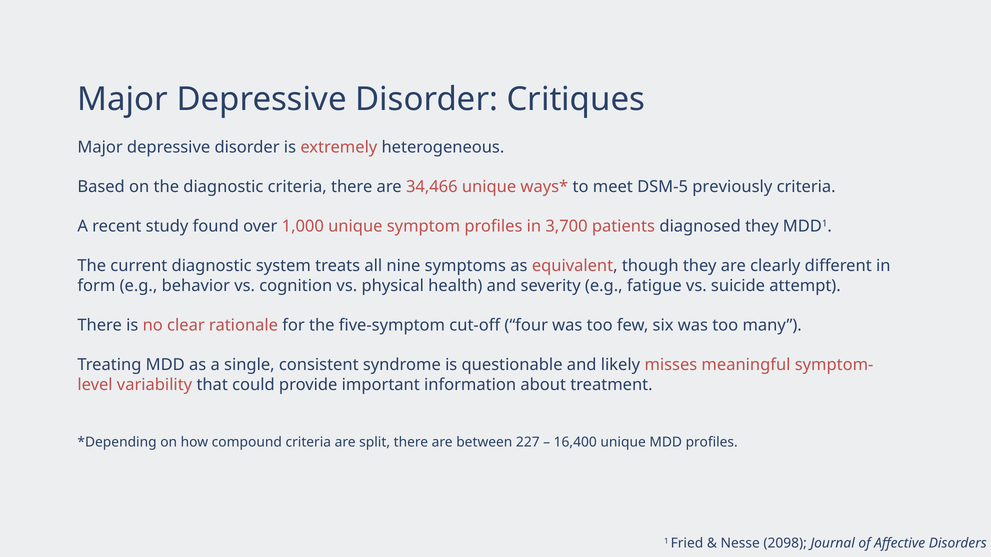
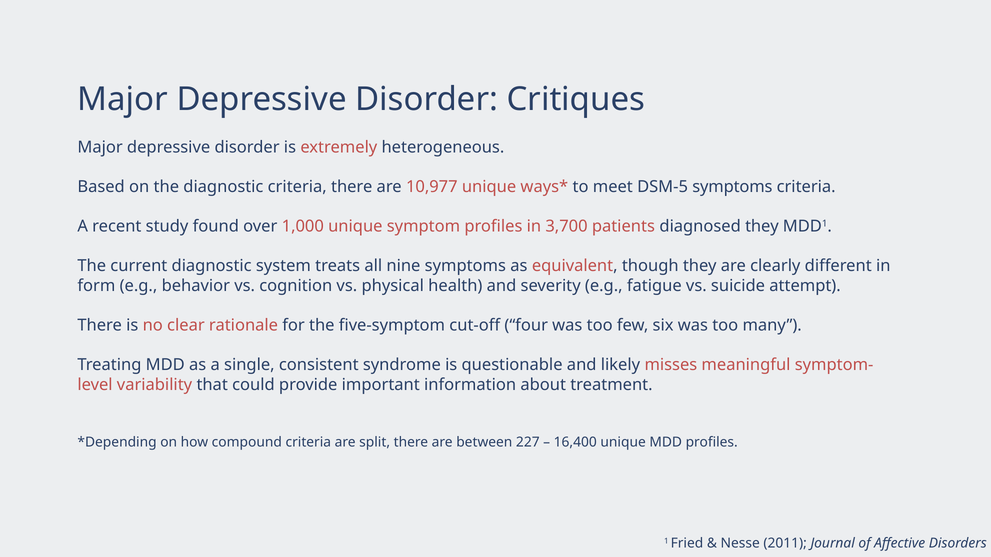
34,466: 34,466 -> 10,977
DSM-5 previously: previously -> symptoms
2098: 2098 -> 2011
